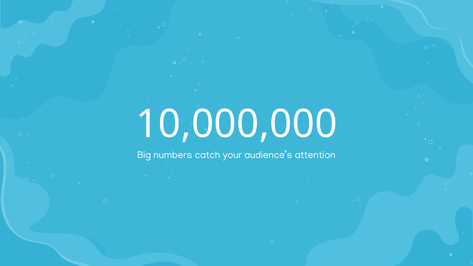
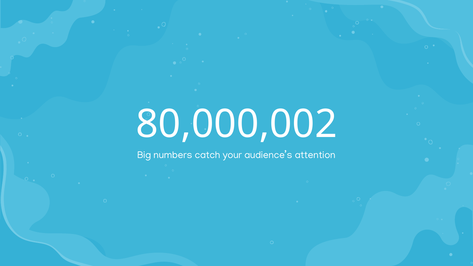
10,000,000: 10,000,000 -> 80,000,002
